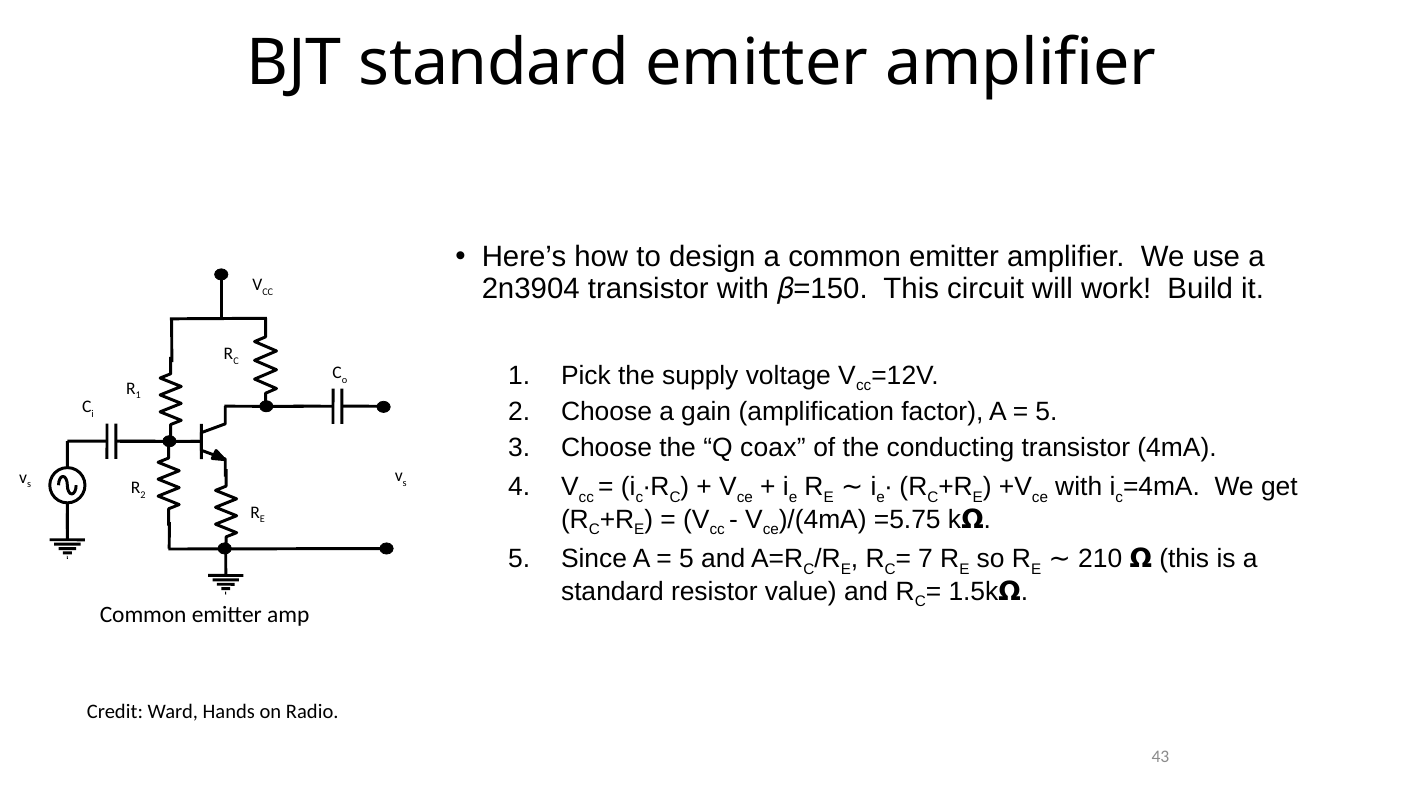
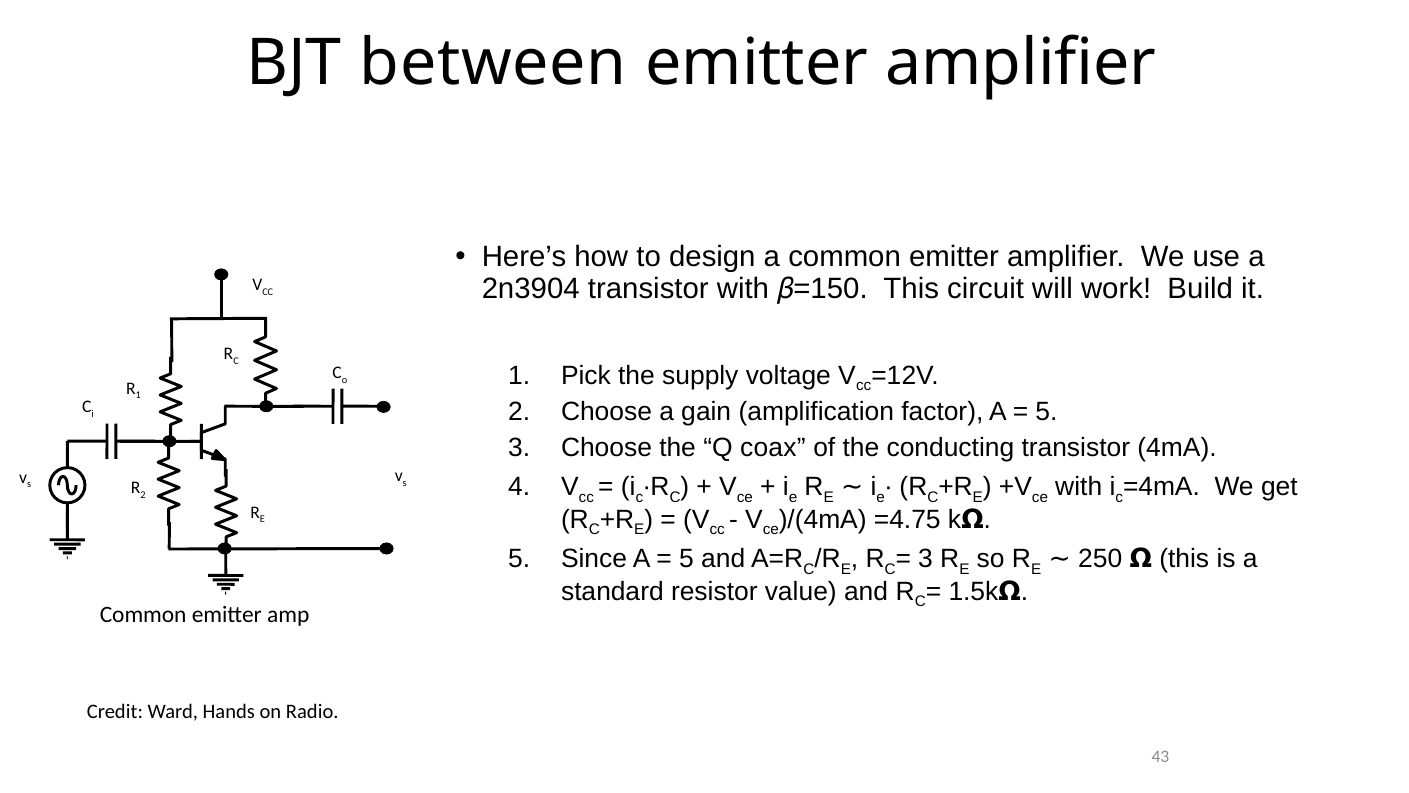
BJT standard: standard -> between
=5.75: =5.75 -> =4.75
7 at (926, 559): 7 -> 3
210: 210 -> 250
